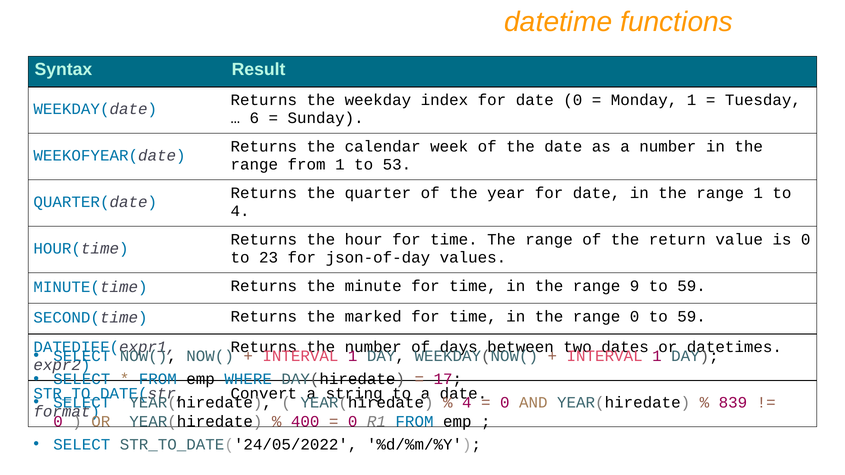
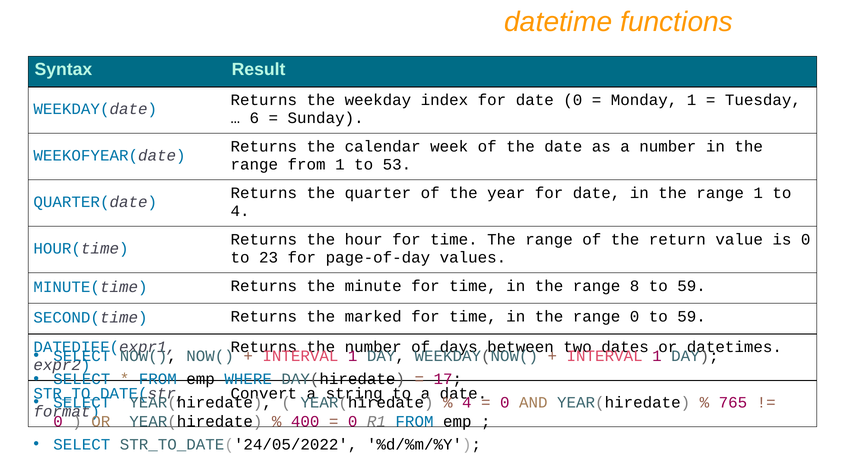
json-of-day: json-of-day -> page-of-day
9: 9 -> 8
839: 839 -> 765
